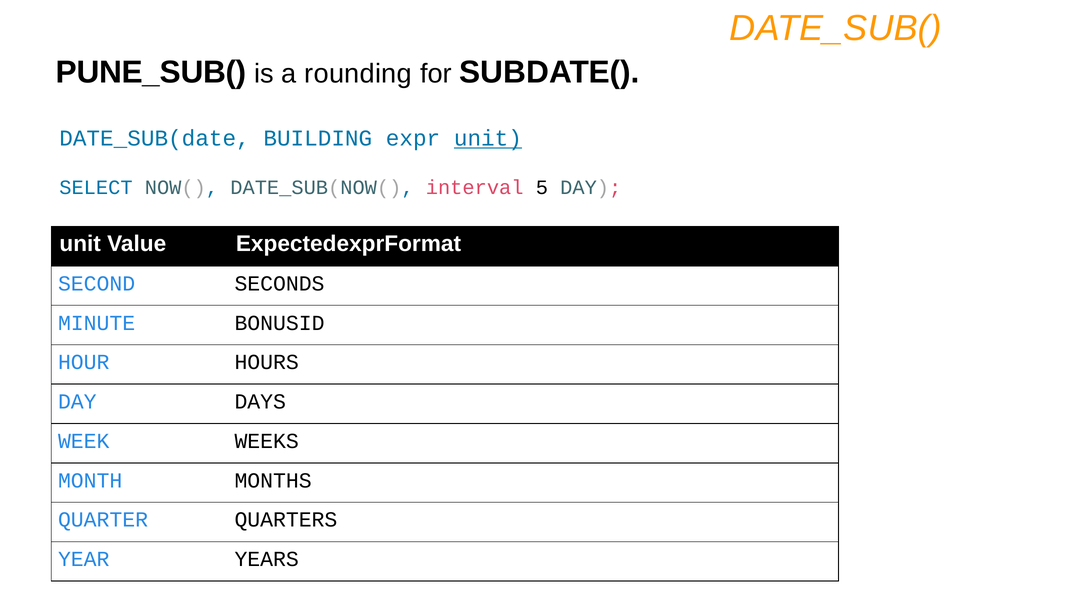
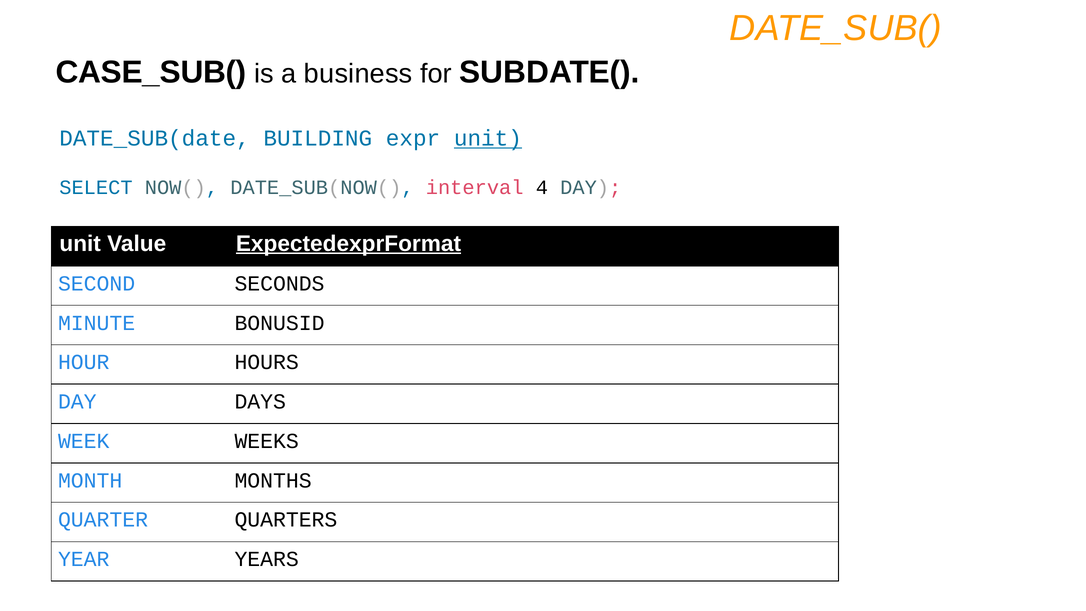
PUNE_SUB(: PUNE_SUB( -> CASE_SUB(
rounding: rounding -> business
5: 5 -> 4
ExpectedexprFormat underline: none -> present
